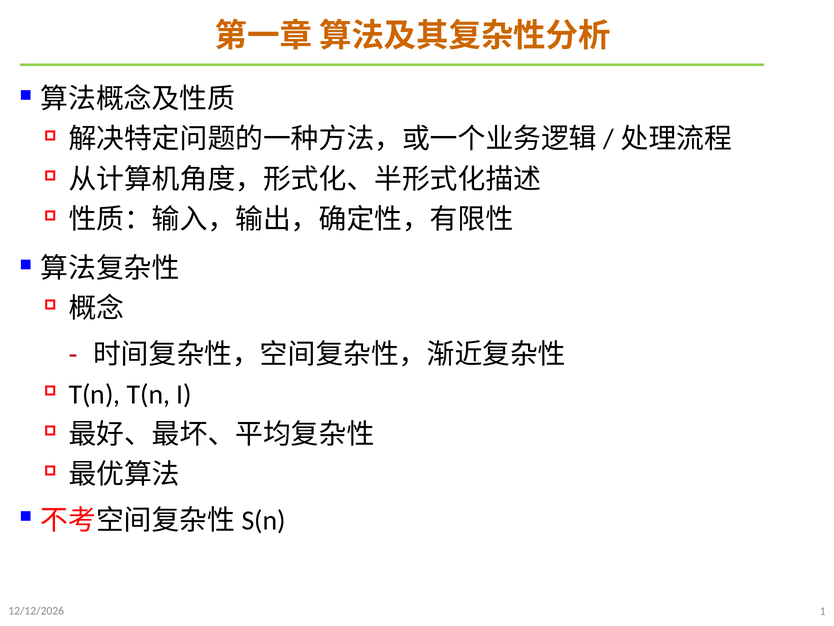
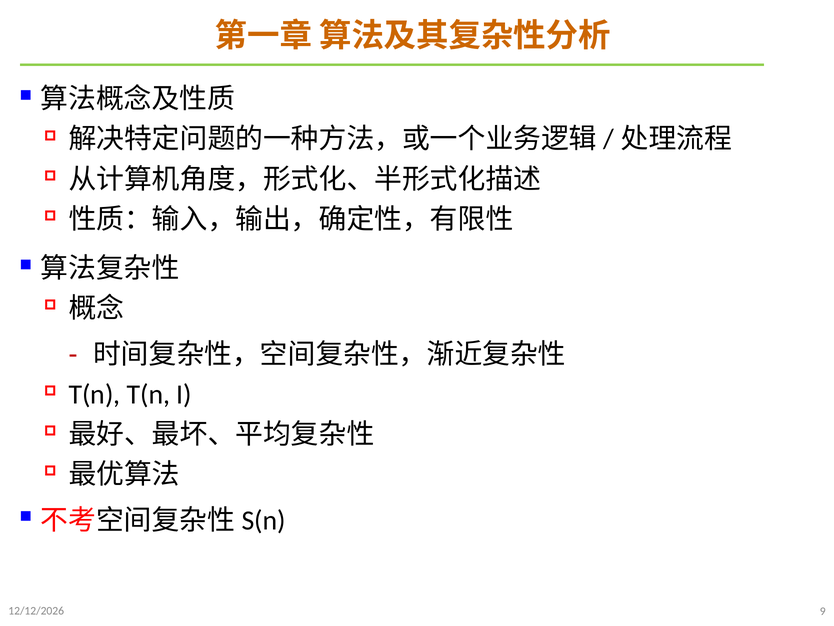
1: 1 -> 9
